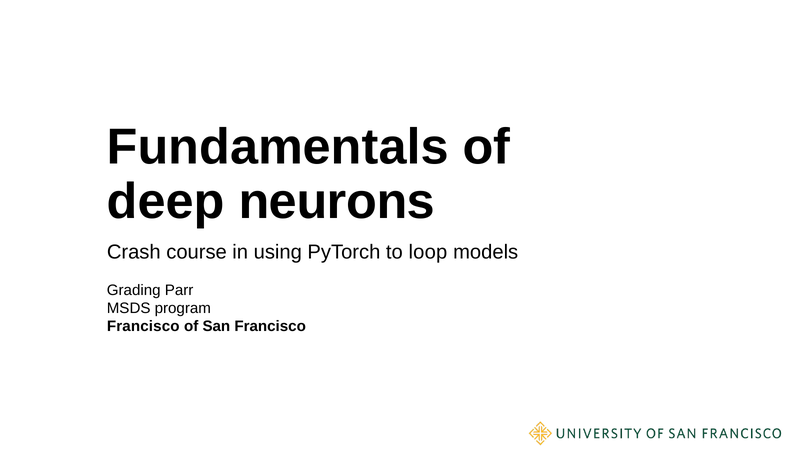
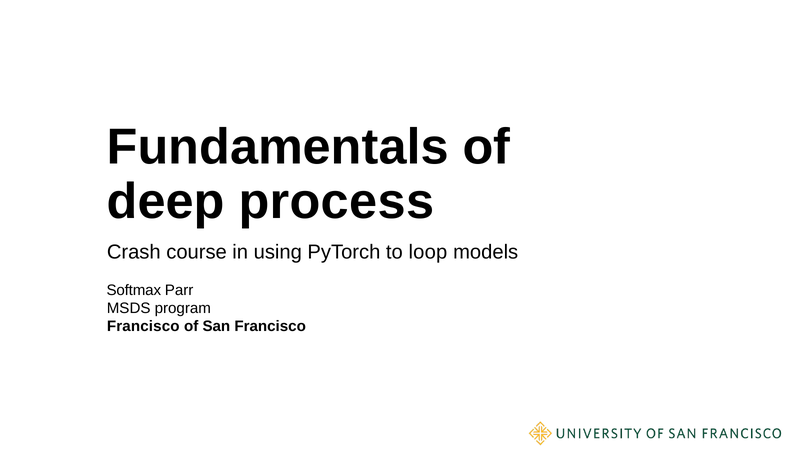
neurons: neurons -> process
Grading: Grading -> Softmax
